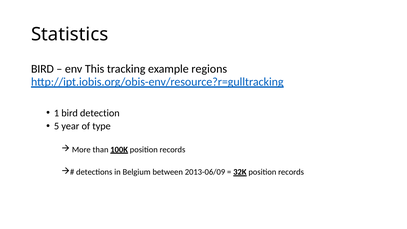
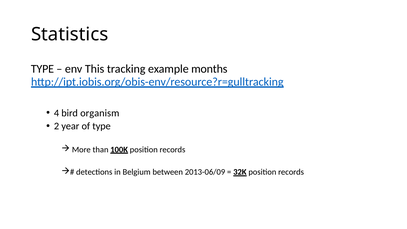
BIRD at (42, 69): BIRD -> TYPE
regions: regions -> months
1: 1 -> 4
detection: detection -> organism
5: 5 -> 2
